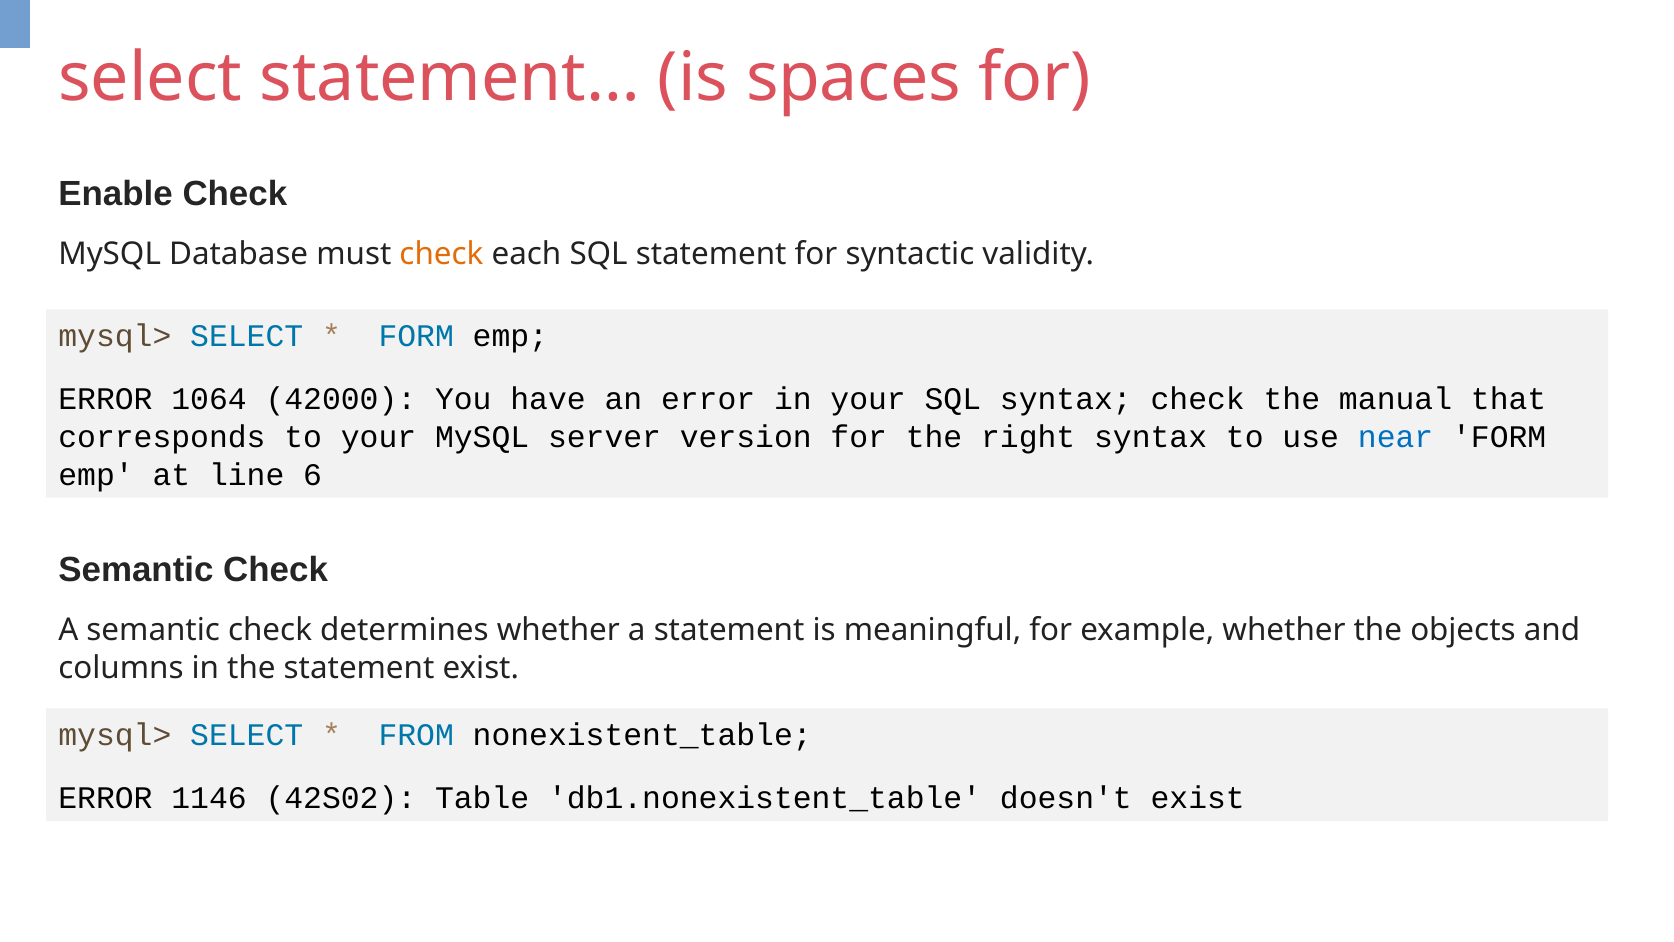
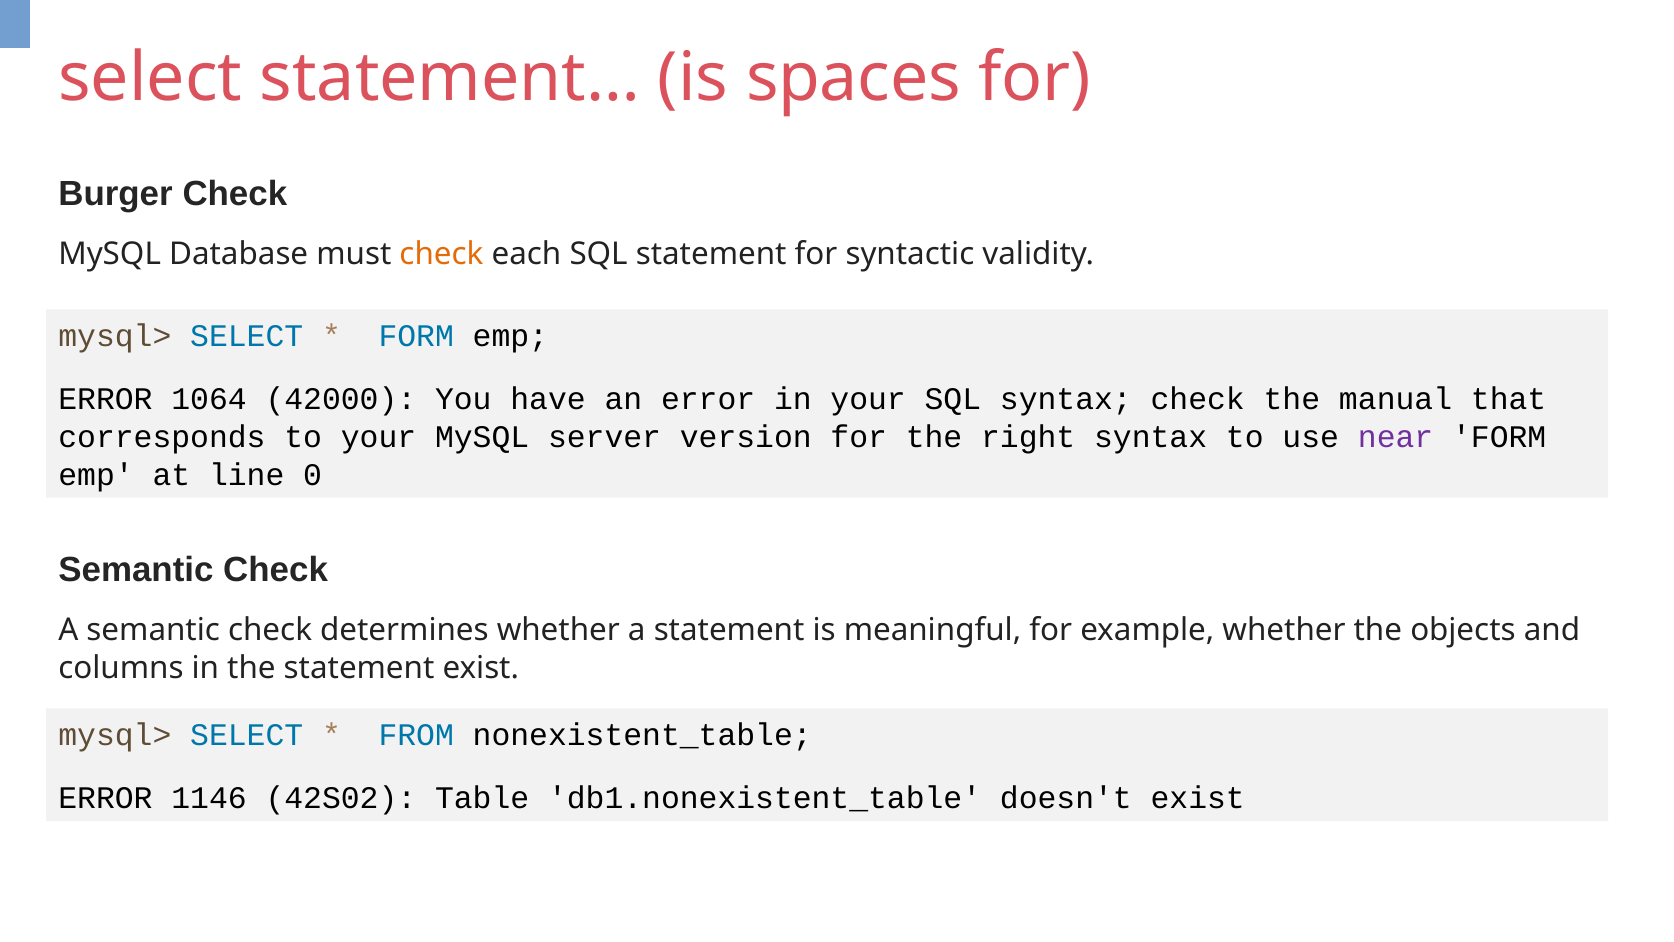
Enable: Enable -> Burger
near colour: blue -> purple
6: 6 -> 0
